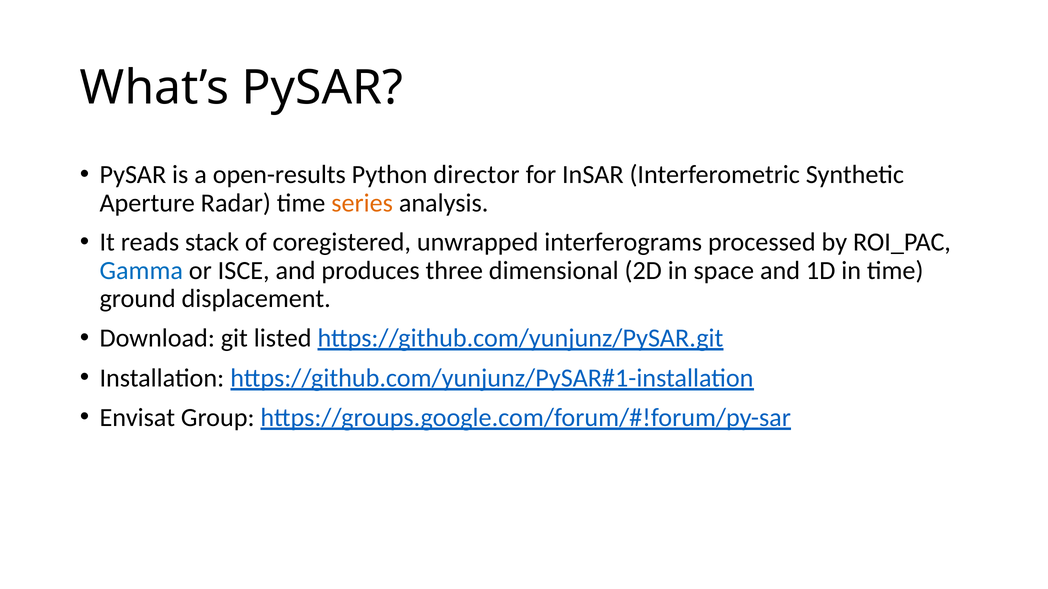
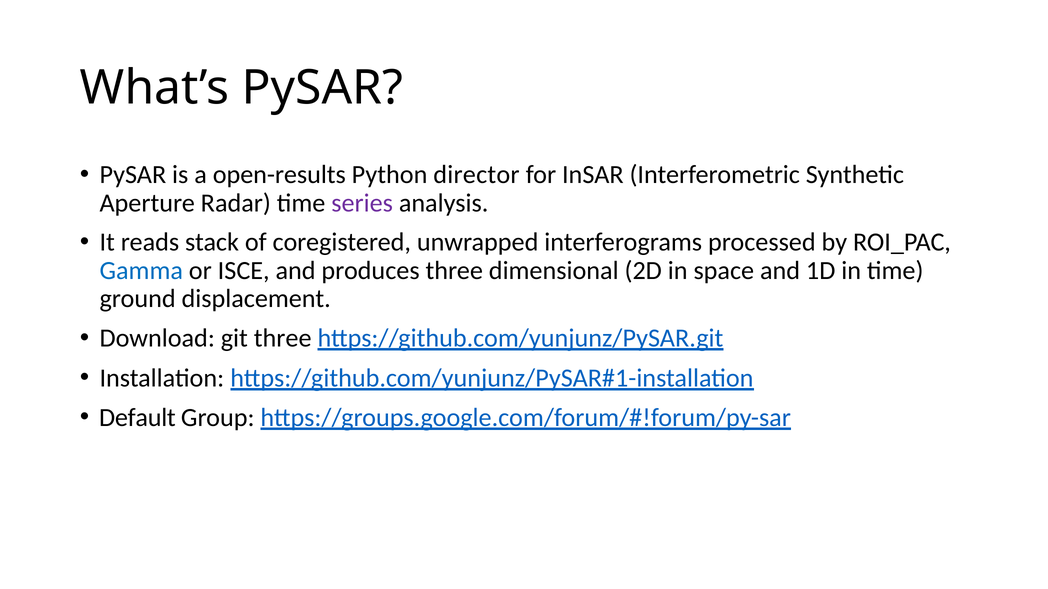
series colour: orange -> purple
git listed: listed -> three
Envisat: Envisat -> Default
